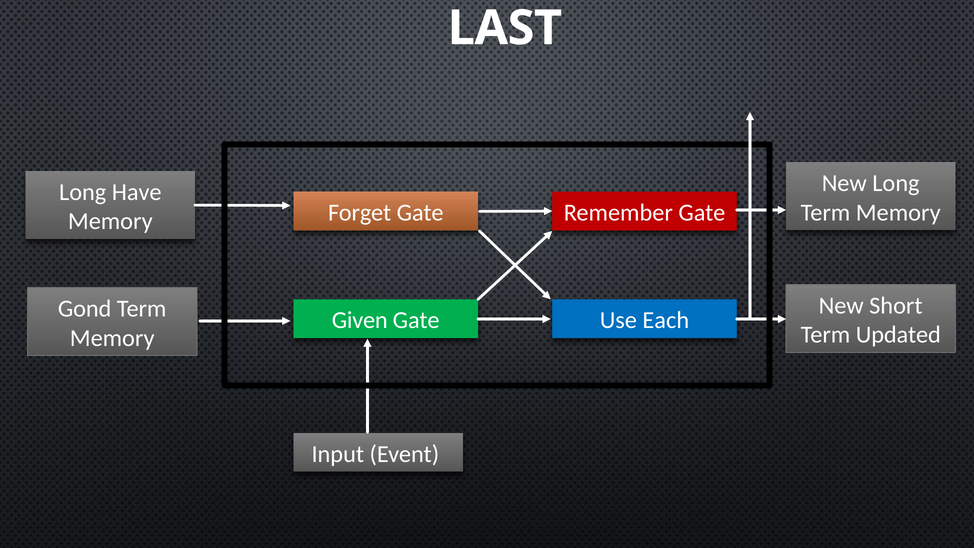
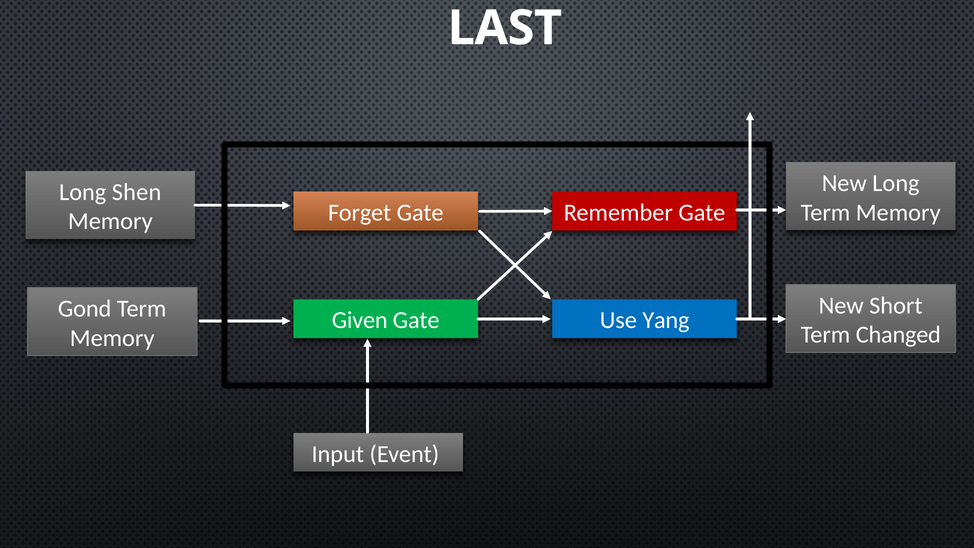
Have: Have -> Shen
Each: Each -> Yang
Updated: Updated -> Changed
